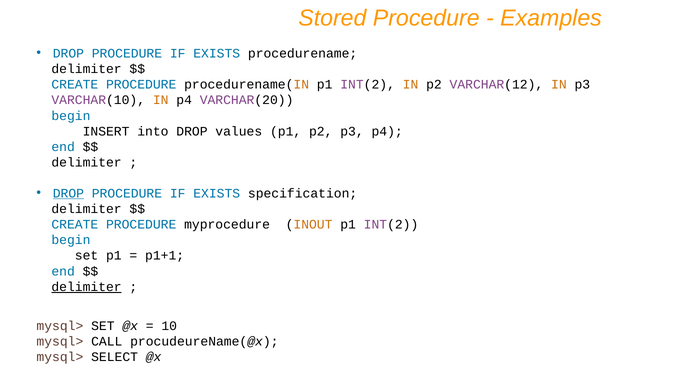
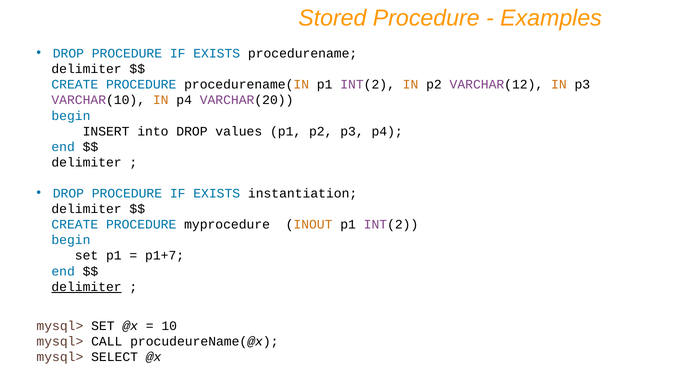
DROP at (68, 193) underline: present -> none
specification: specification -> instantiation
p1+1: p1+1 -> p1+7
